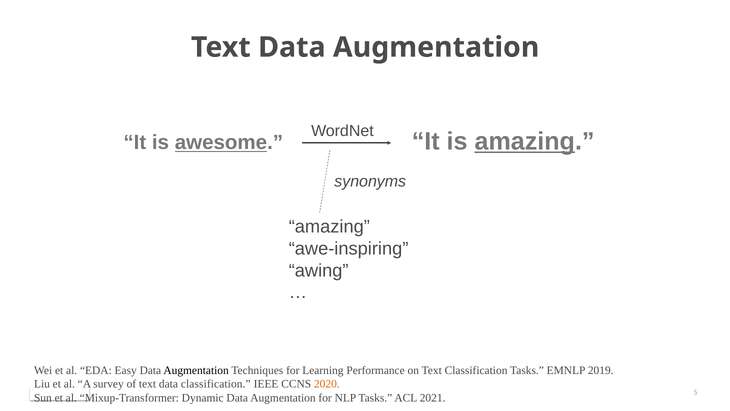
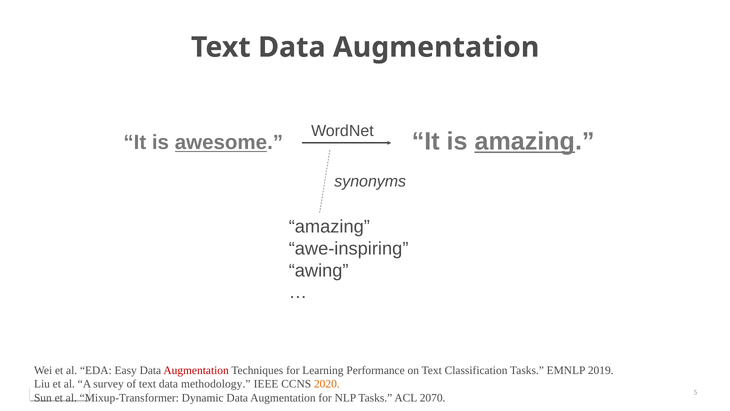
Augmentation at (196, 370) colour: black -> red
data classification: classification -> methodology
2021: 2021 -> 2070
